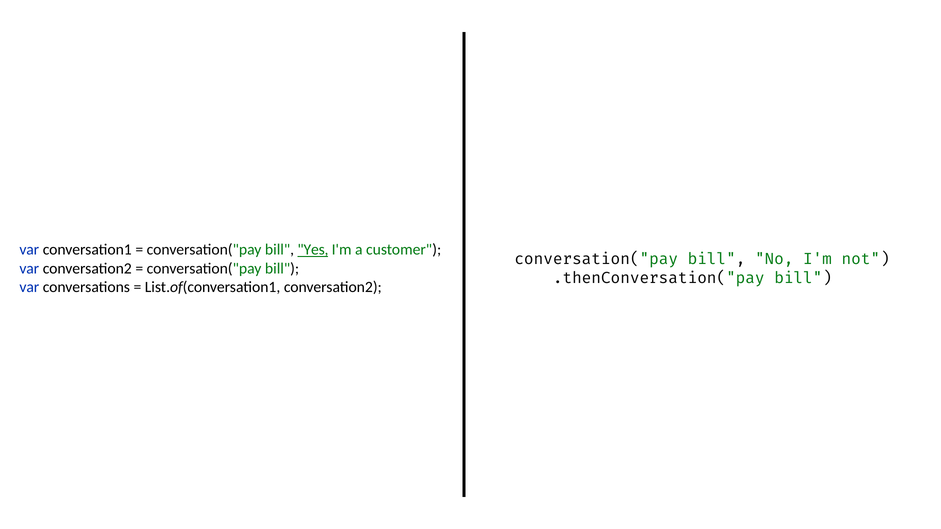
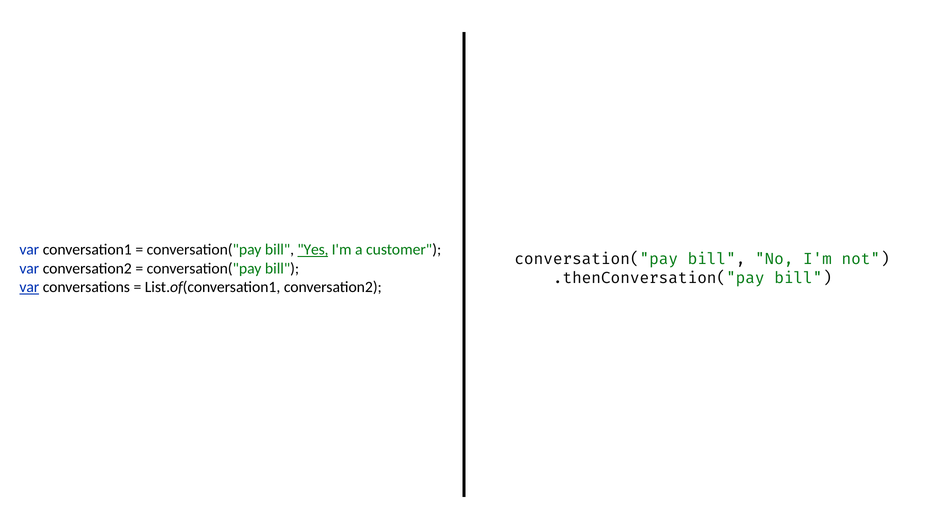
var at (29, 287) underline: none -> present
